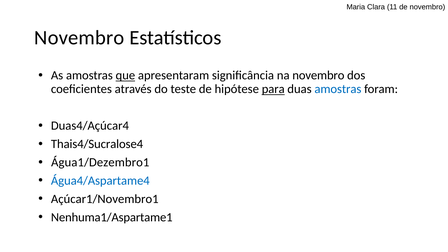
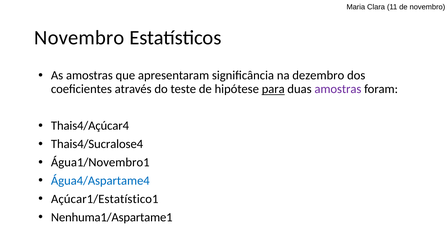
que underline: present -> none
na novembro: novembro -> dezembro
amostras at (338, 89) colour: blue -> purple
Duas4/Açúcar4: Duas4/Açúcar4 -> Thais4/Açúcar4
Água1/Dezembro1: Água1/Dezembro1 -> Água1/Novembro1
Açúcar1/Novembro1: Açúcar1/Novembro1 -> Açúcar1/Estatístico1
